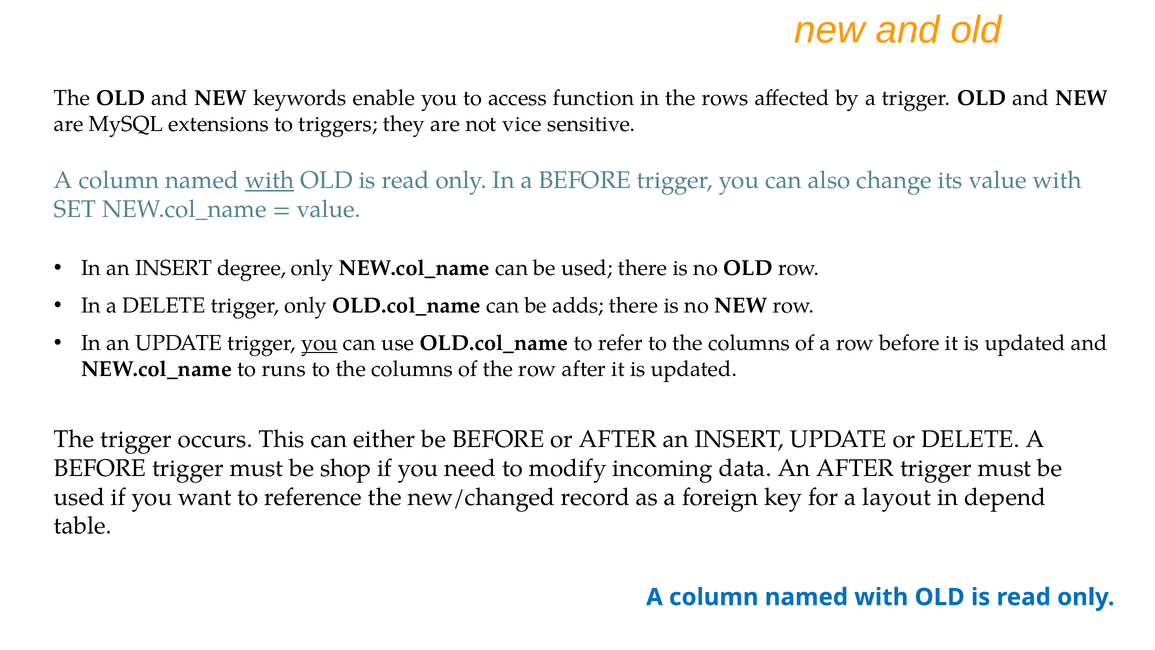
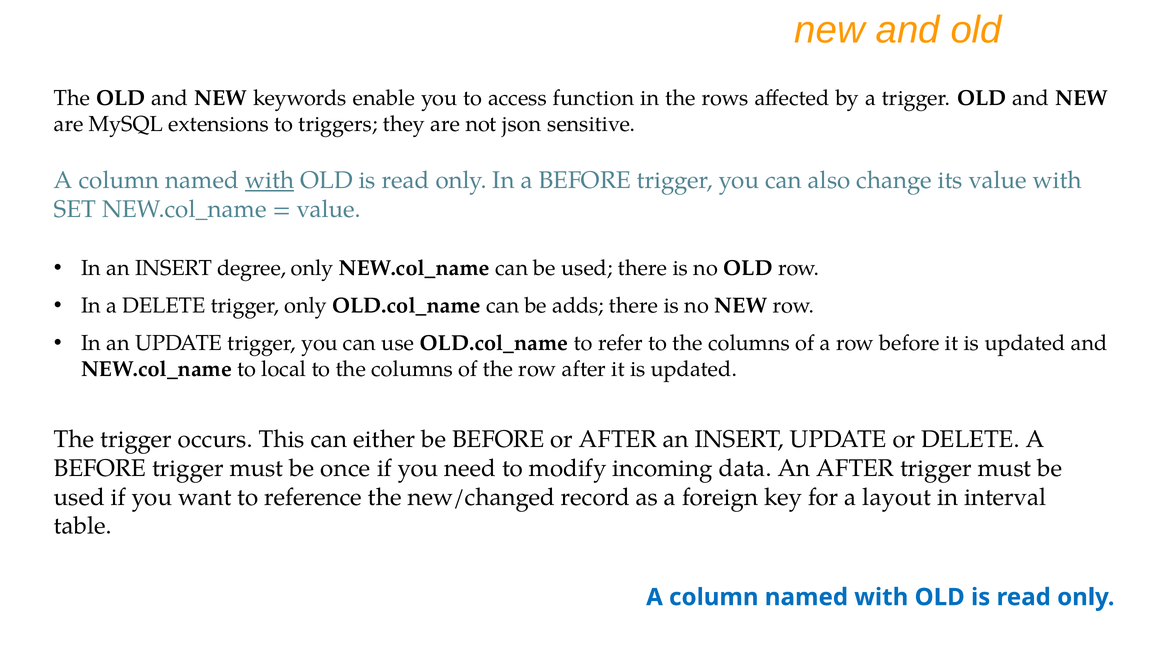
vice: vice -> json
you at (319, 343) underline: present -> none
runs: runs -> local
shop: shop -> once
depend: depend -> interval
